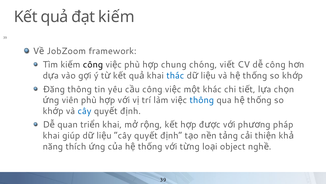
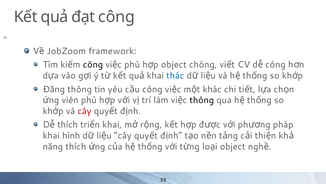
đạt kiếm: kiếm -> công
chung at (174, 64): chung -> object
thông at (202, 100) colour: blue -> black
cây at (84, 111) colour: blue -> red
quan at (68, 124): quan -> thích
giúp: giúp -> hình
